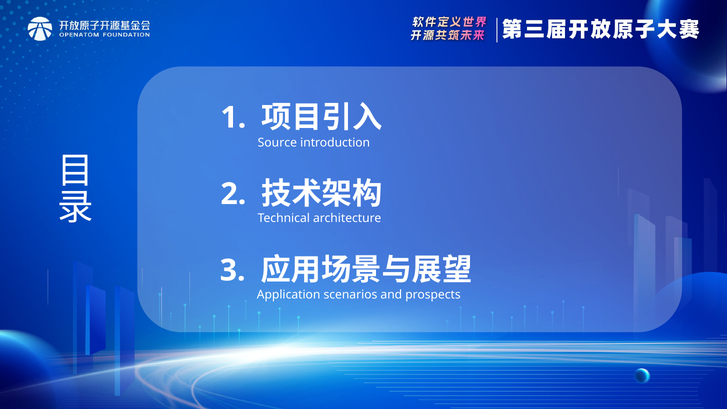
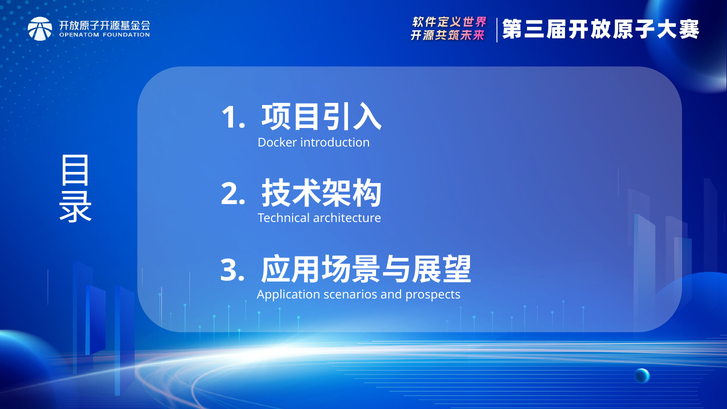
Source: Source -> Docker
